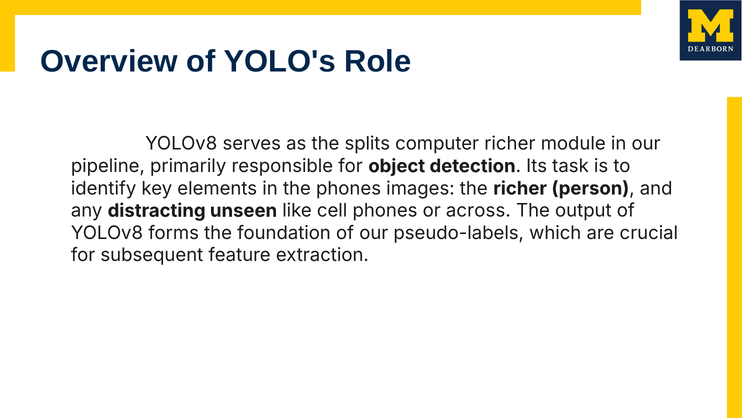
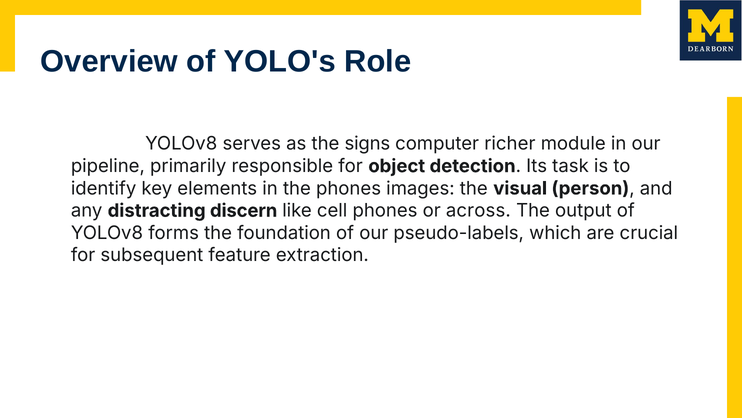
splits: splits -> signs
the richer: richer -> visual
unseen: unseen -> discern
